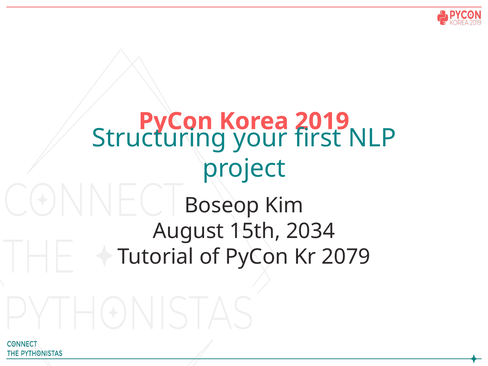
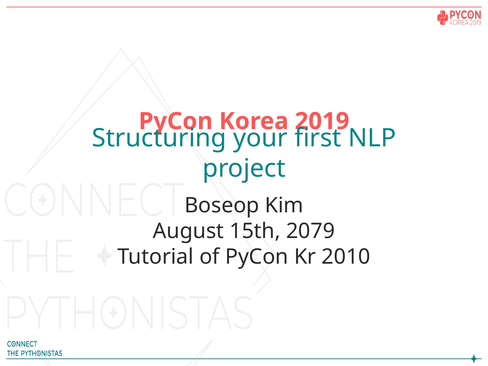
2034: 2034 -> 2079
2079: 2079 -> 2010
